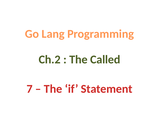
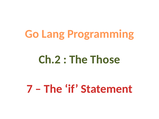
Called: Called -> Those
